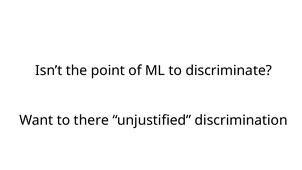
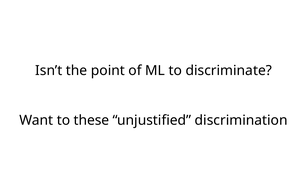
there: there -> these
